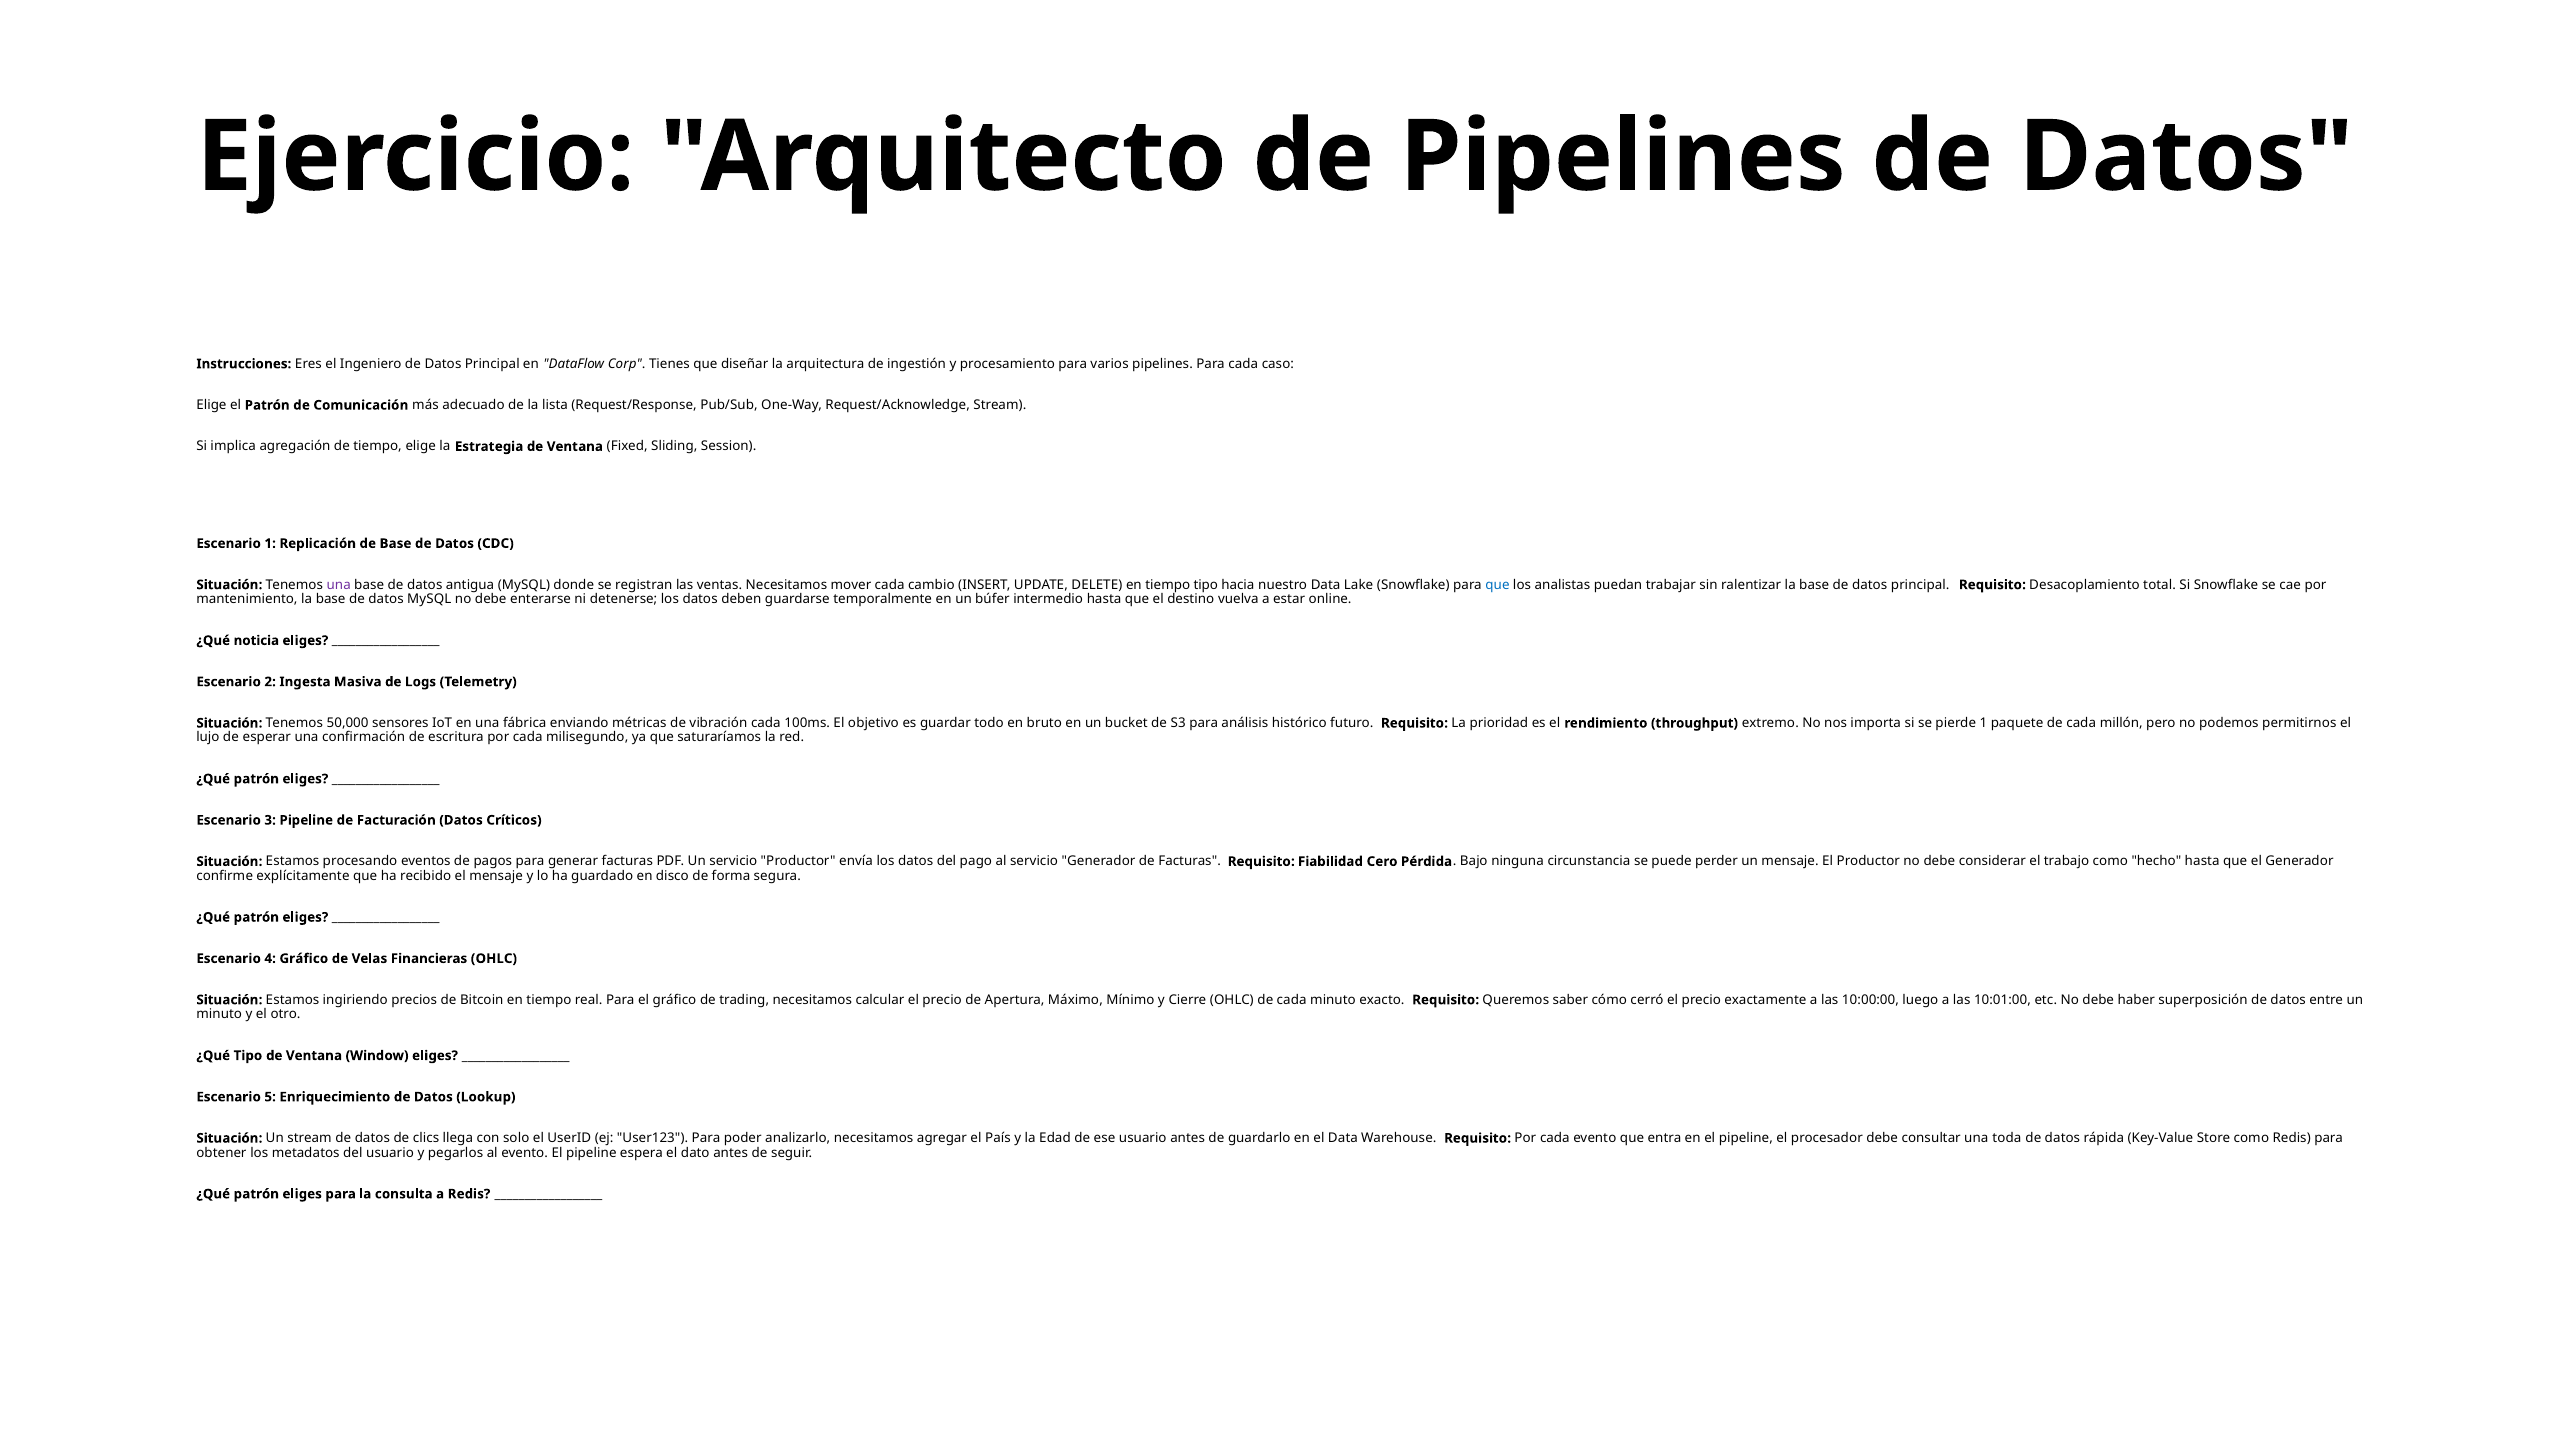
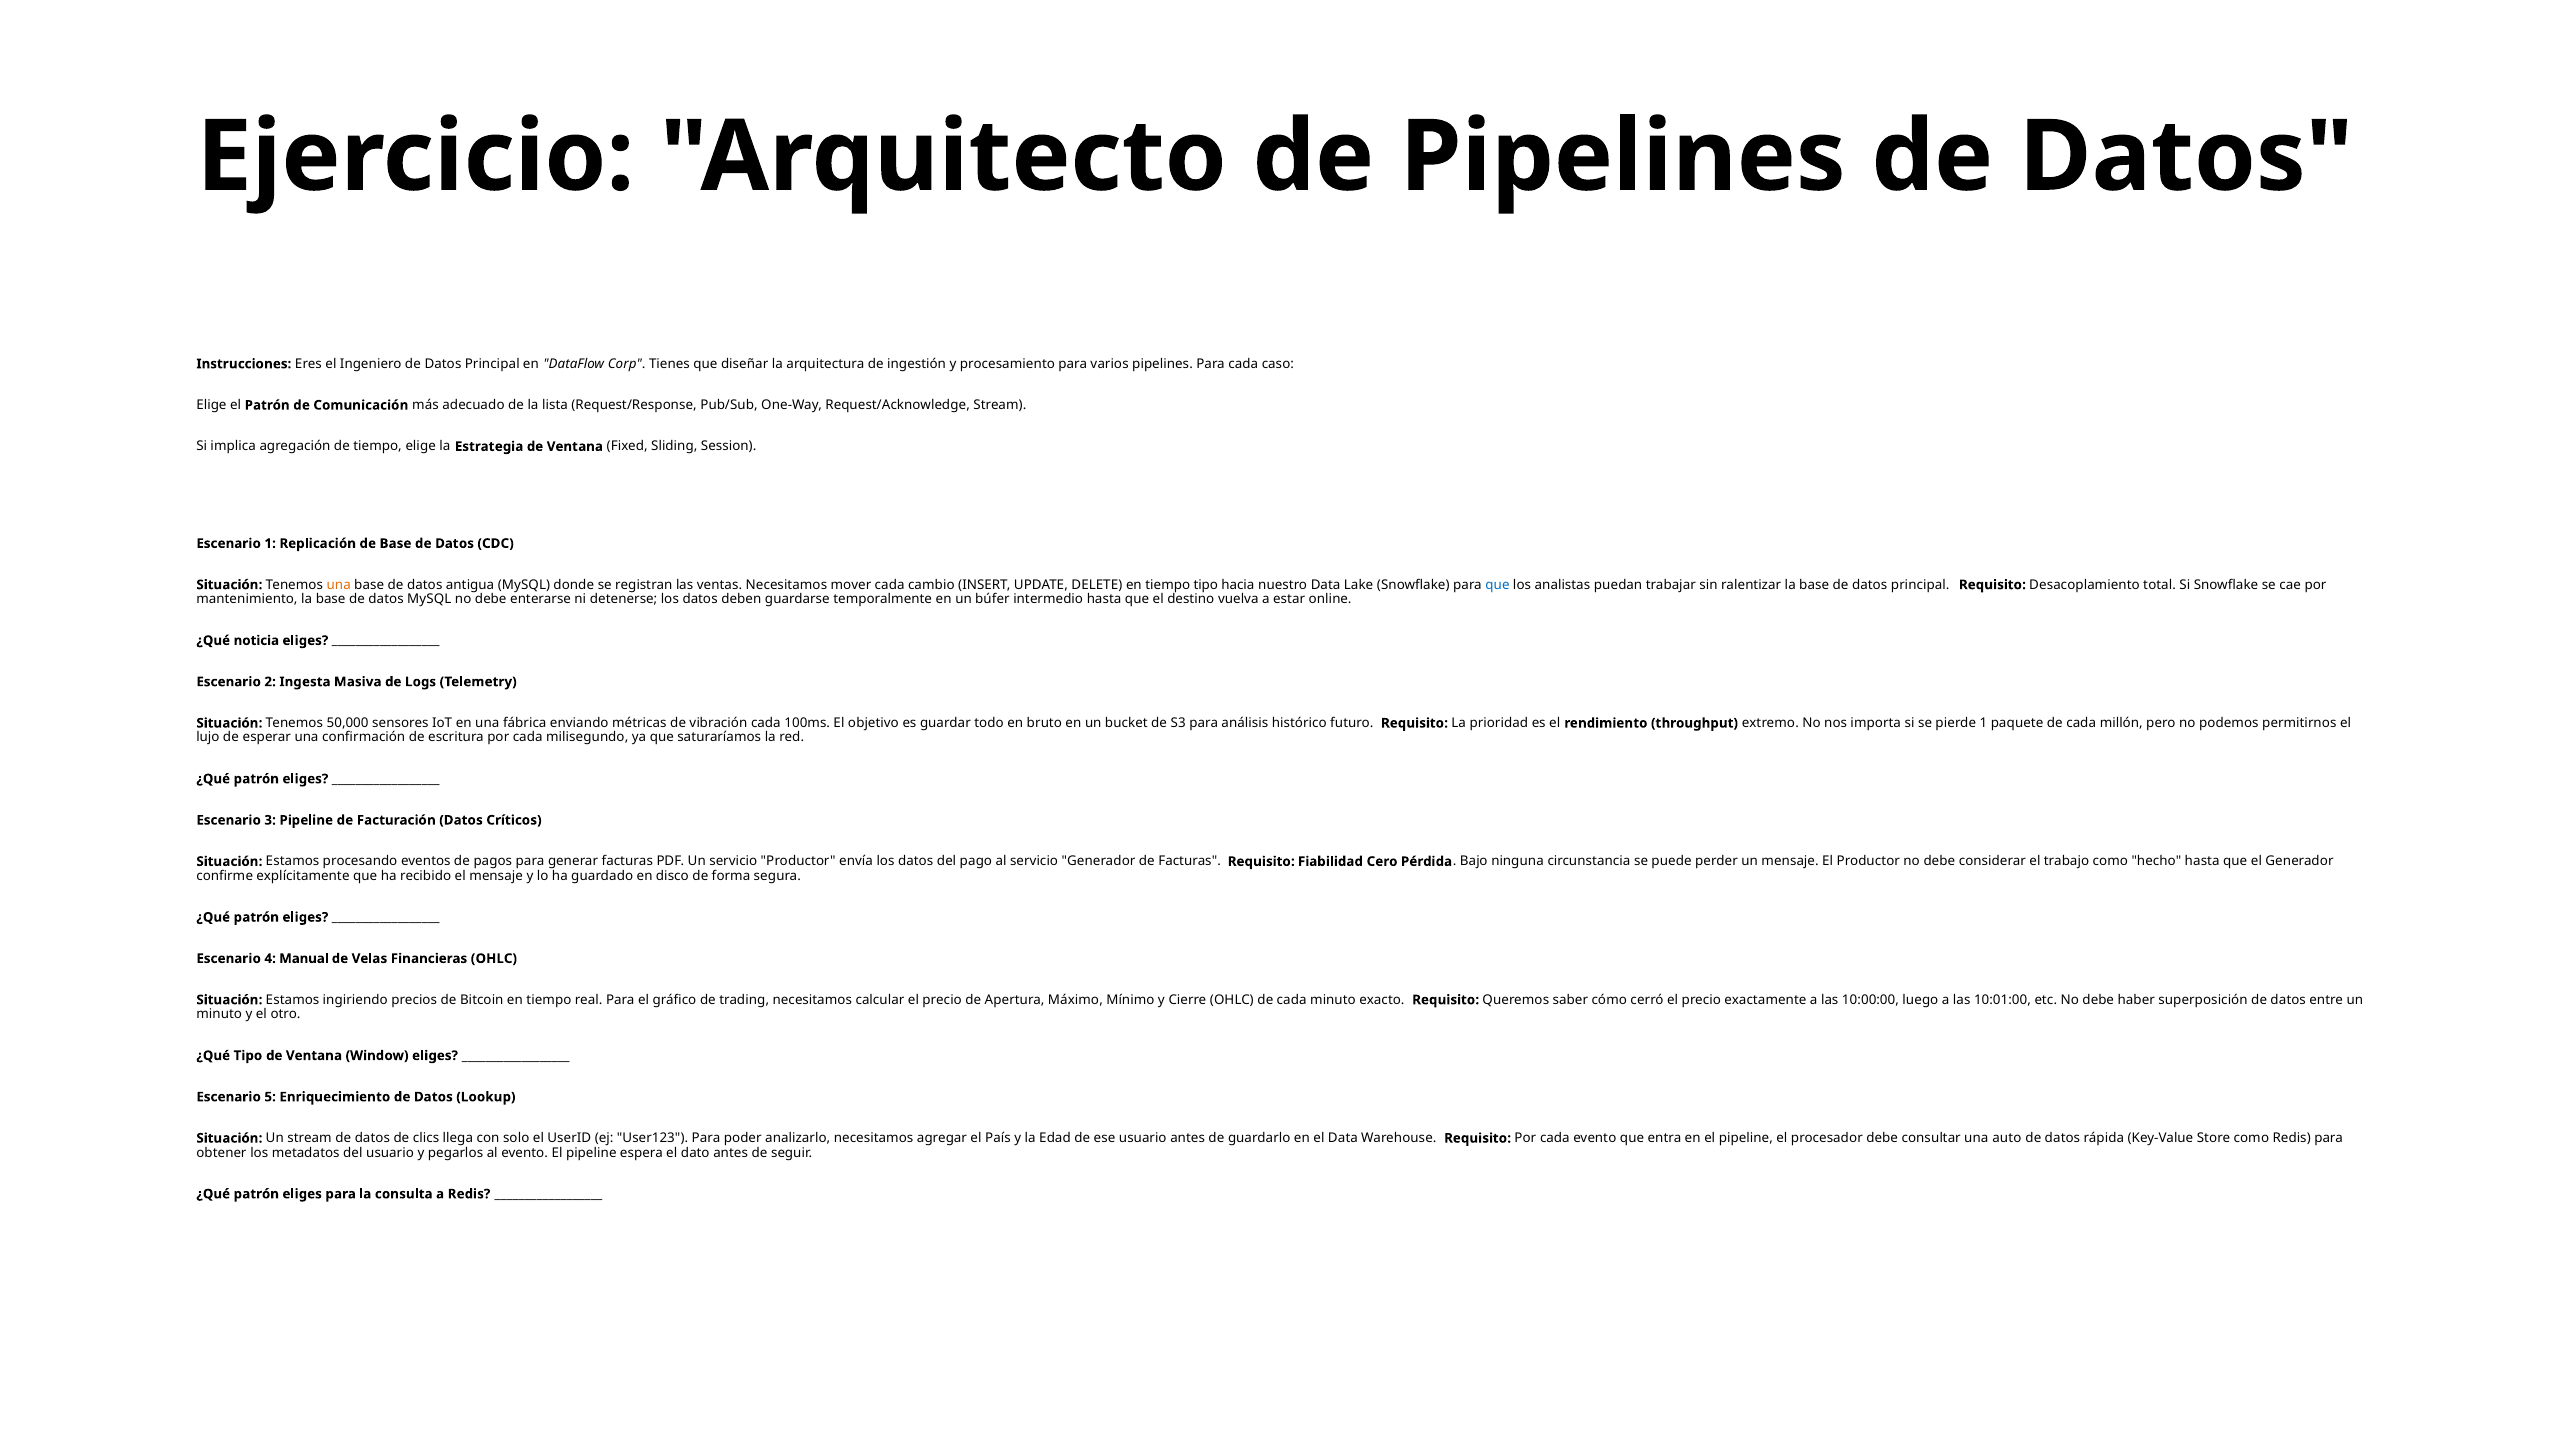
una at (339, 585) colour: purple -> orange
4 Gráfico: Gráfico -> Manual
toda: toda -> auto
